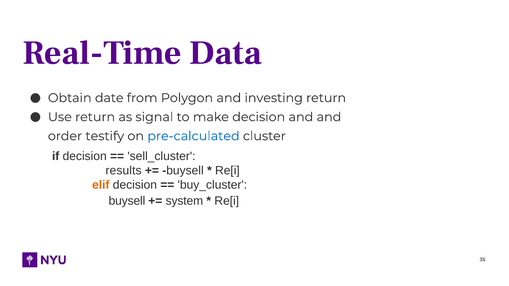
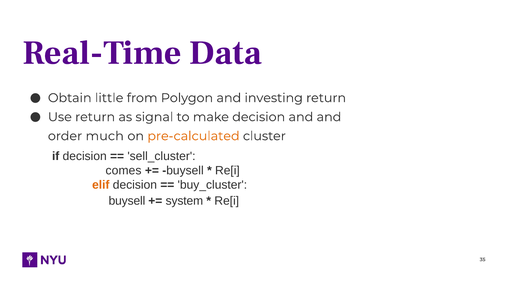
date: date -> little
testify: testify -> much
pre-calculated colour: blue -> orange
results: results -> comes
